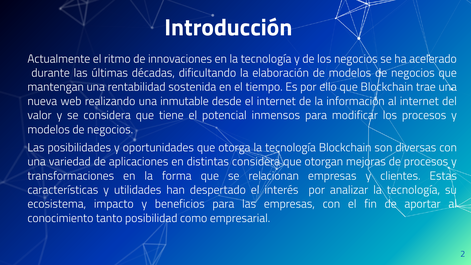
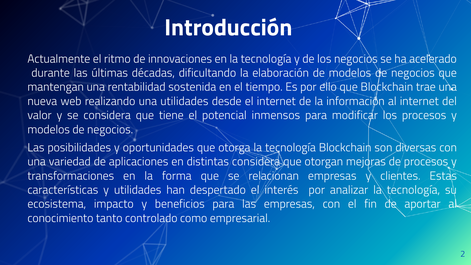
una inmutable: inmutable -> utilidades
posibilidad: posibilidad -> controlado
